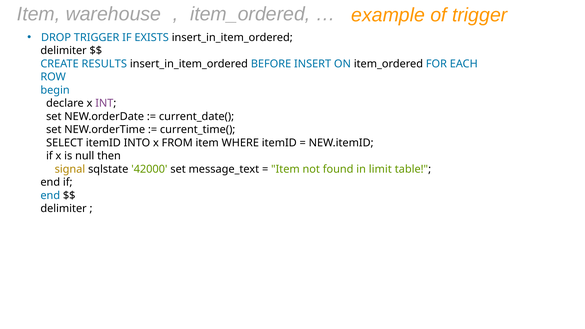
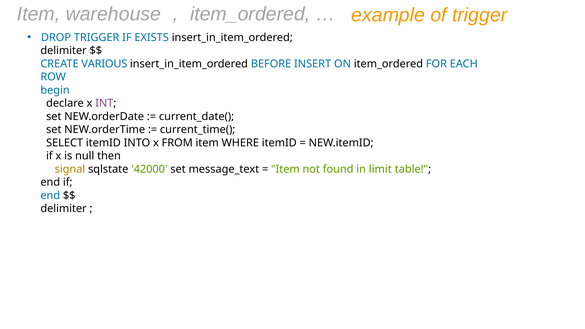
RESULTS: RESULTS -> VARIOUS
